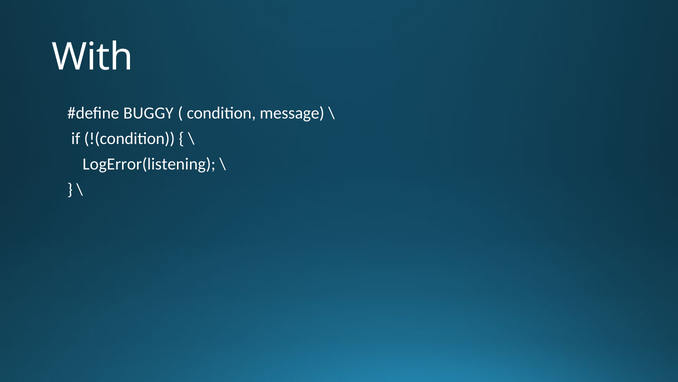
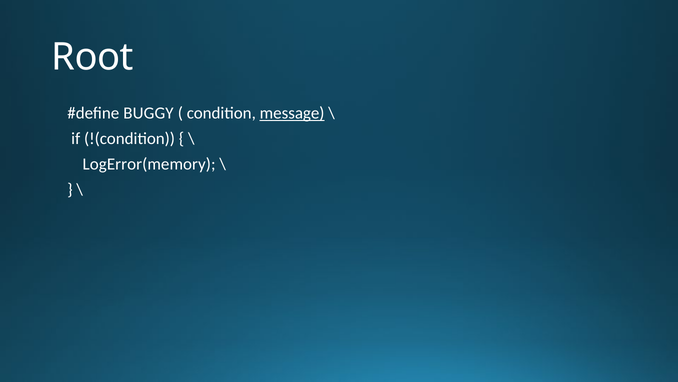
With: With -> Root
message underline: none -> present
LogError(listening: LogError(listening -> LogError(memory
